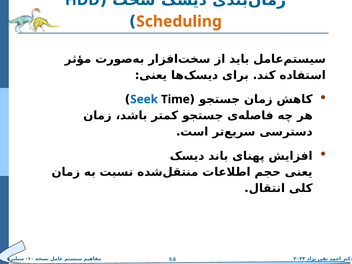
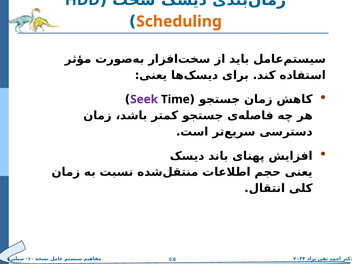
Seek colour: blue -> purple
